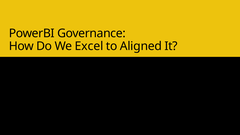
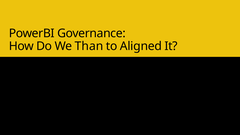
Excel: Excel -> Than
